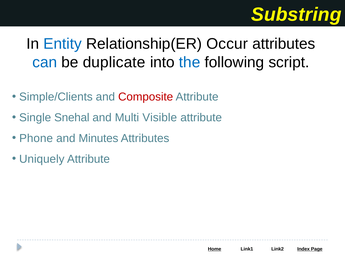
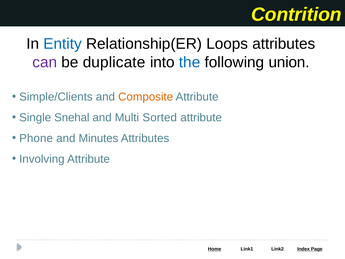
Substring: Substring -> Contrition
Occur: Occur -> Loops
can colour: blue -> purple
script: script -> union
Composite colour: red -> orange
Visible: Visible -> Sorted
Uniquely: Uniquely -> Involving
